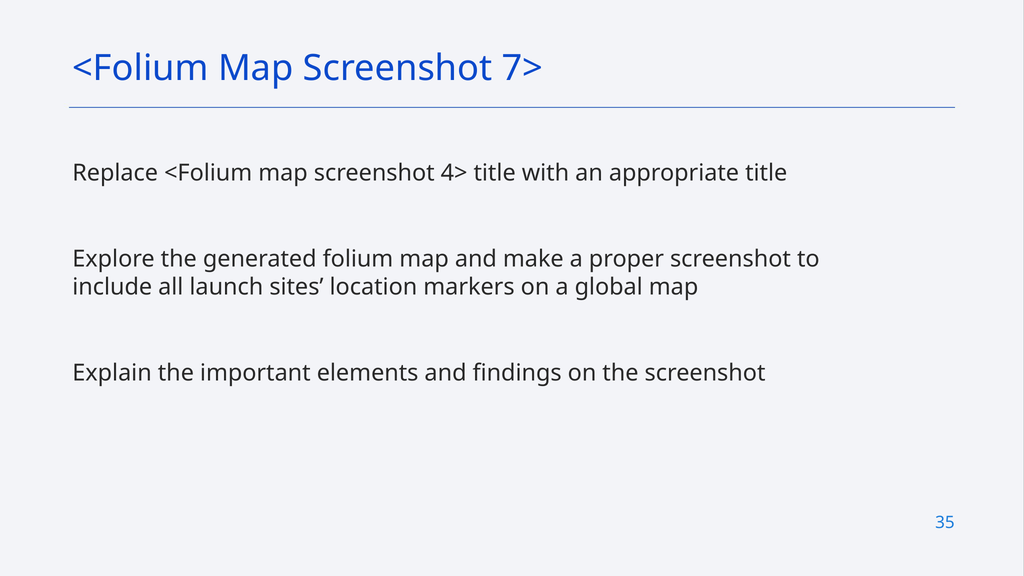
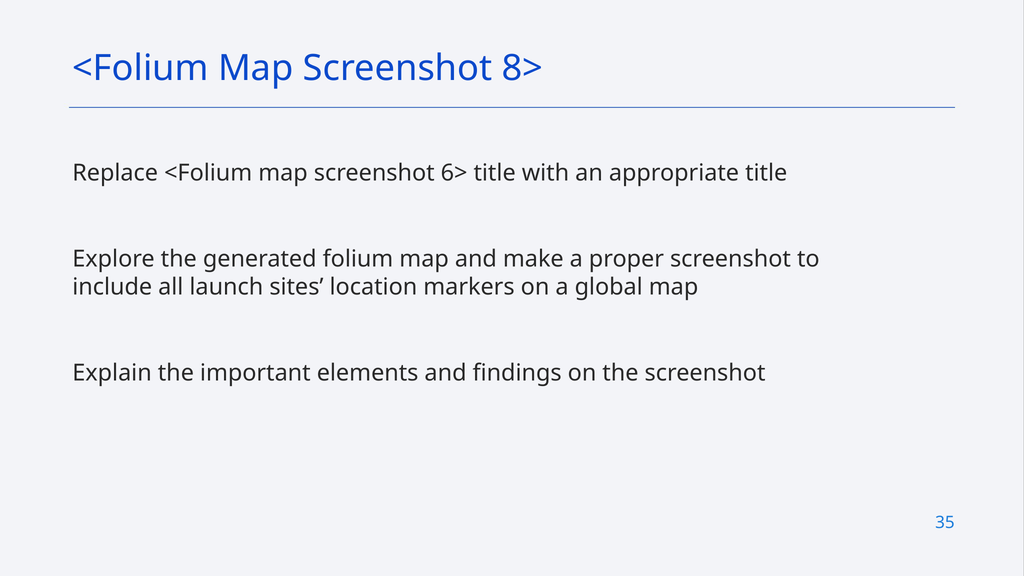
7>: 7> -> 8>
4>: 4> -> 6>
